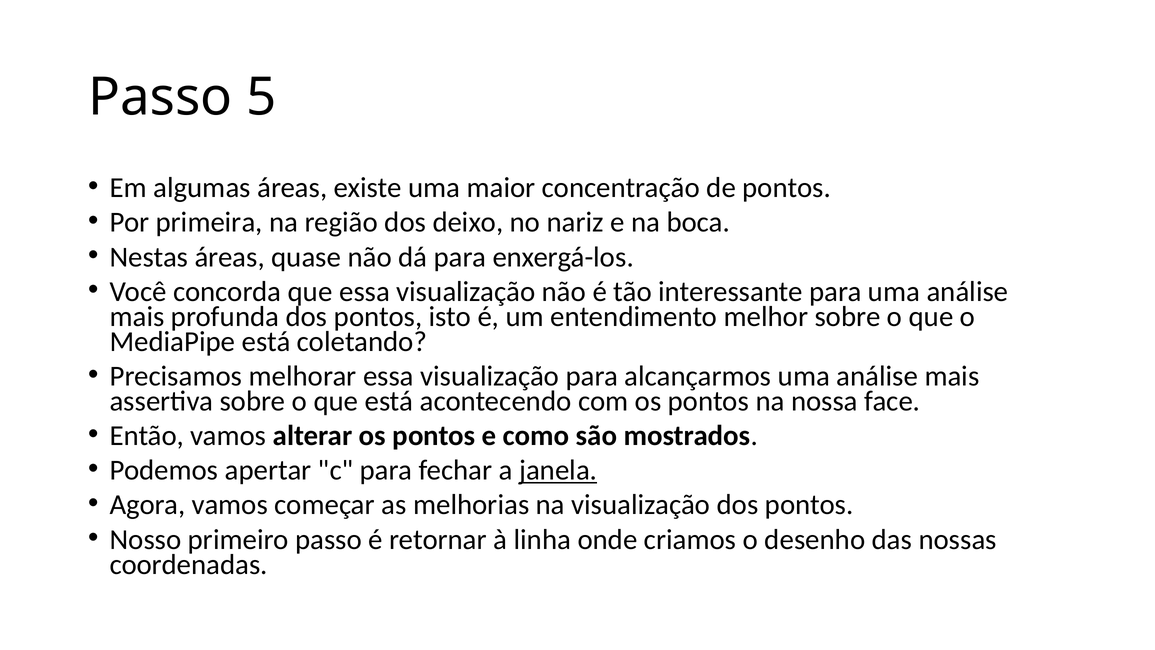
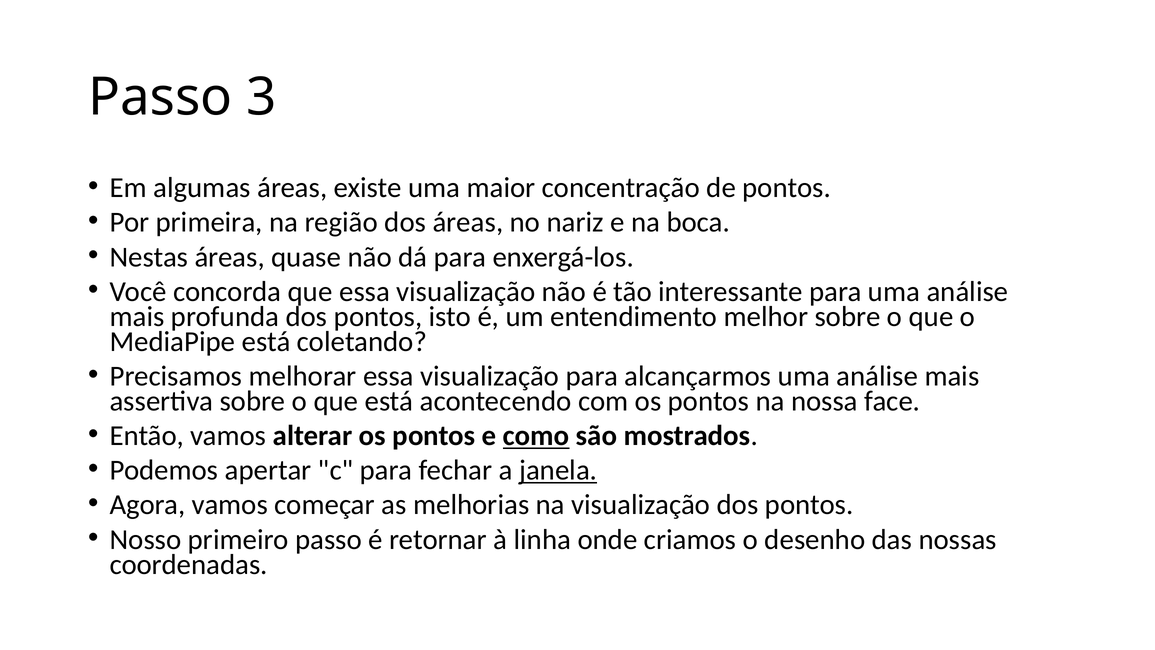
5: 5 -> 3
dos deixo: deixo -> áreas
como underline: none -> present
